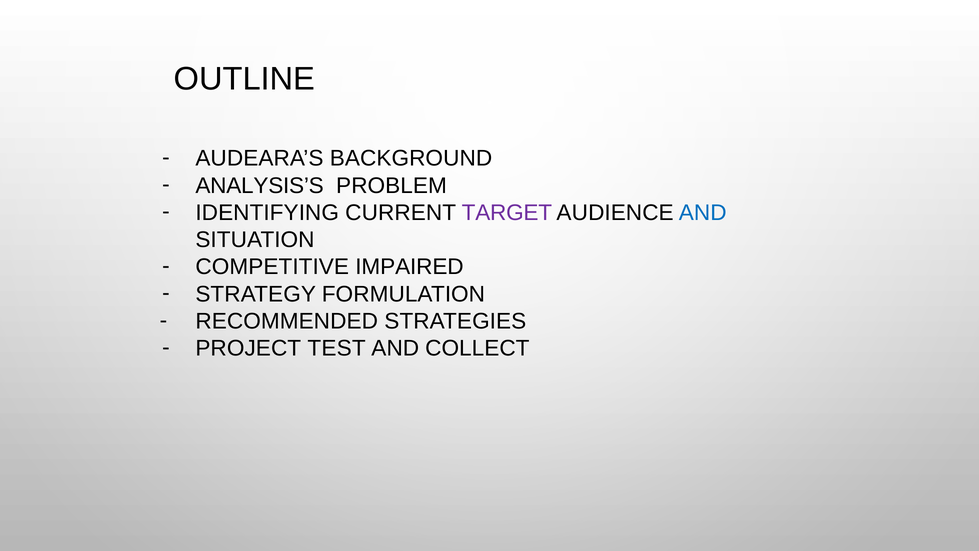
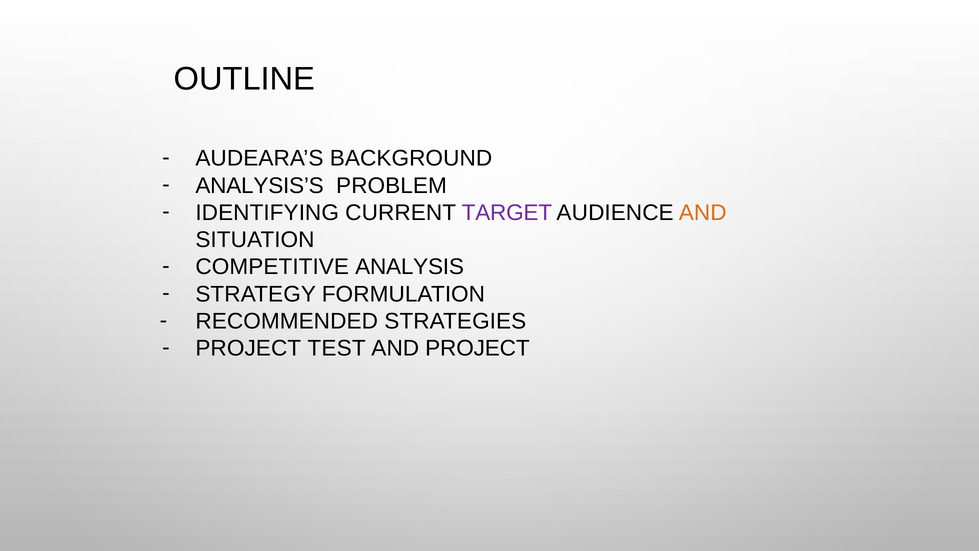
AND at (703, 213) colour: blue -> orange
IMPAIRED: IMPAIRED -> ANALYSIS
AND COLLECT: COLLECT -> PROJECT
